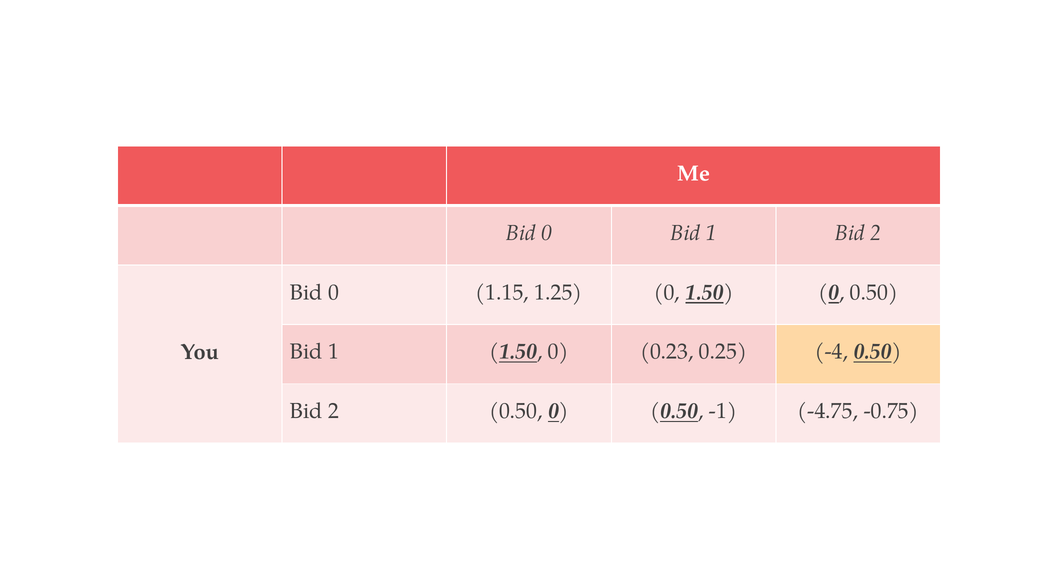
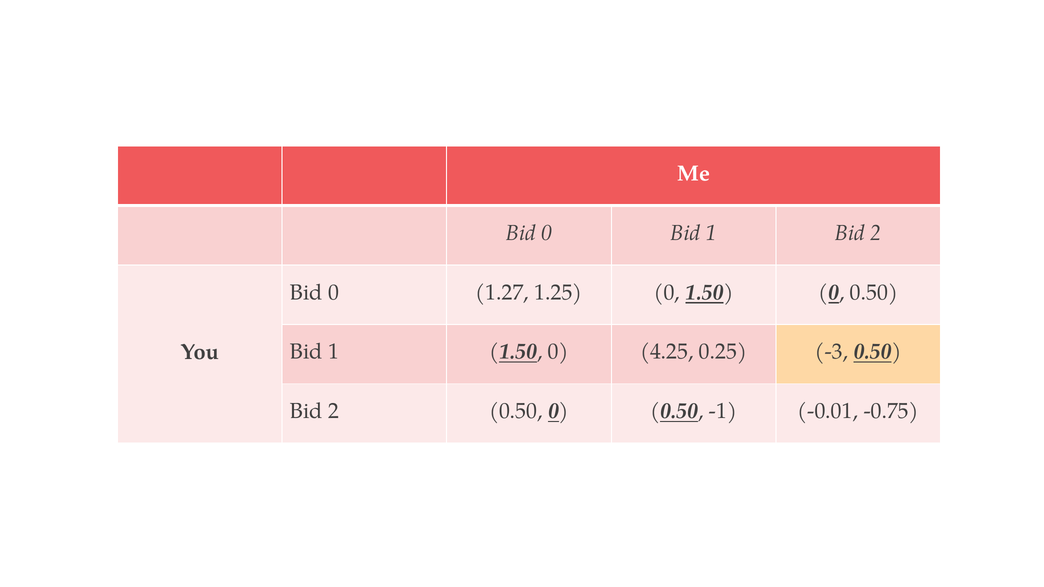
1.15: 1.15 -> 1.27
0.23: 0.23 -> 4.25
-4: -4 -> -3
-4.75: -4.75 -> -0.01
